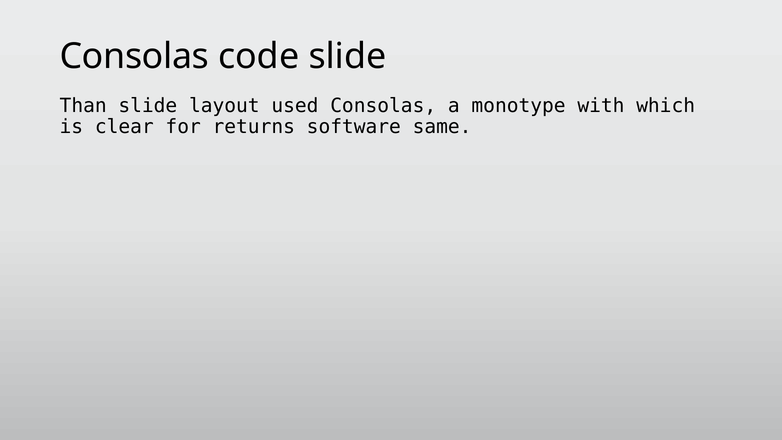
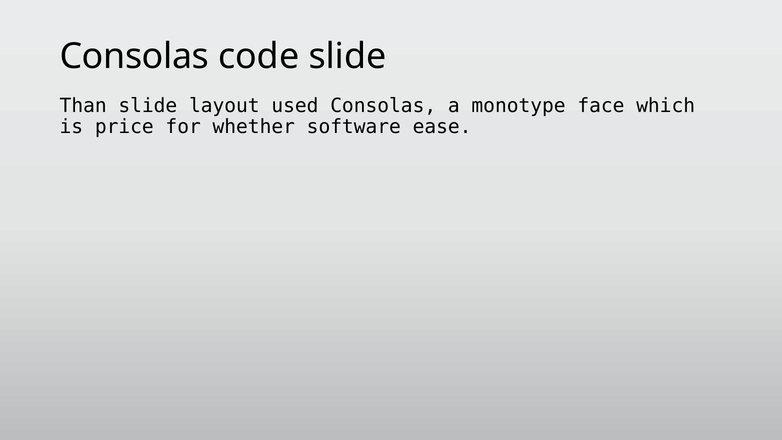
with: with -> face
clear: clear -> price
returns: returns -> whether
same: same -> ease
